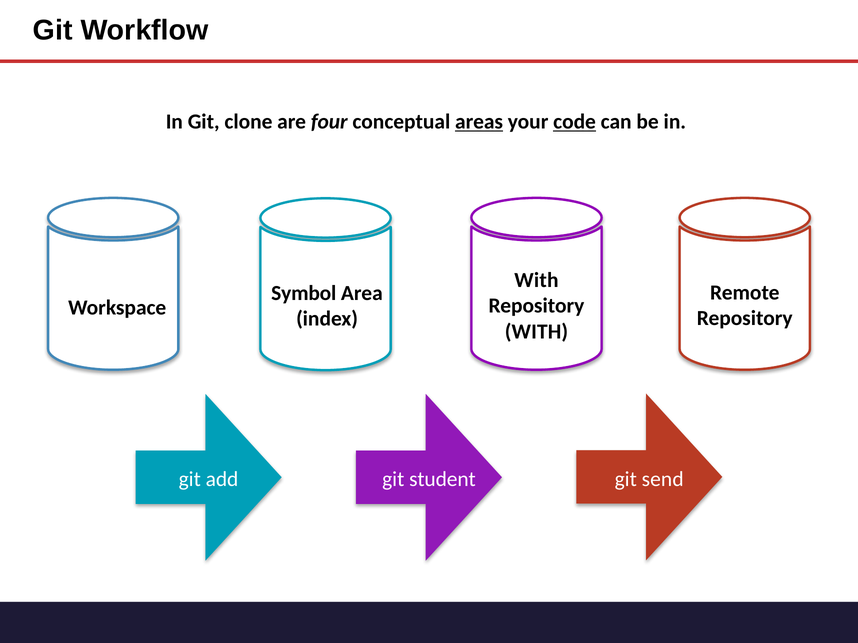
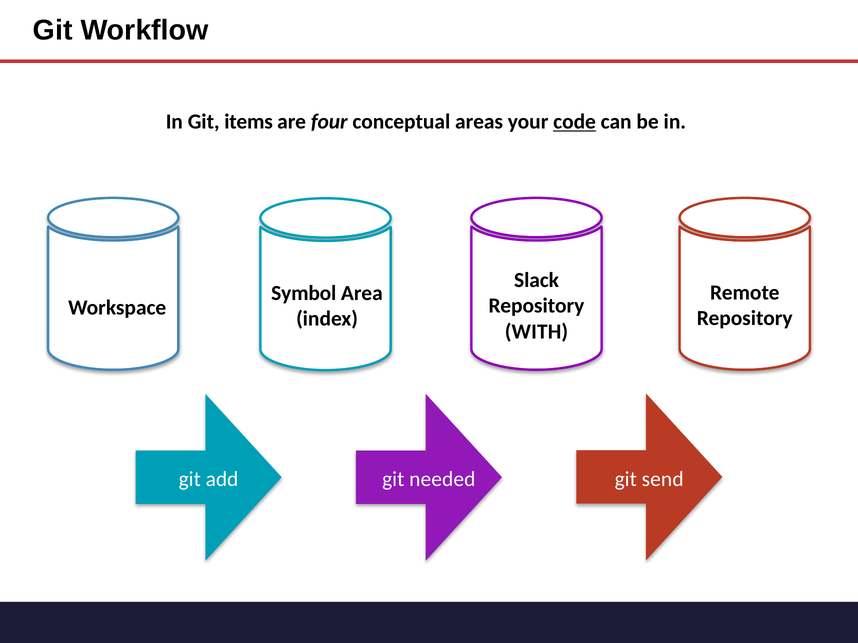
clone: clone -> items
areas underline: present -> none
With at (536, 280): With -> Slack
student: student -> needed
